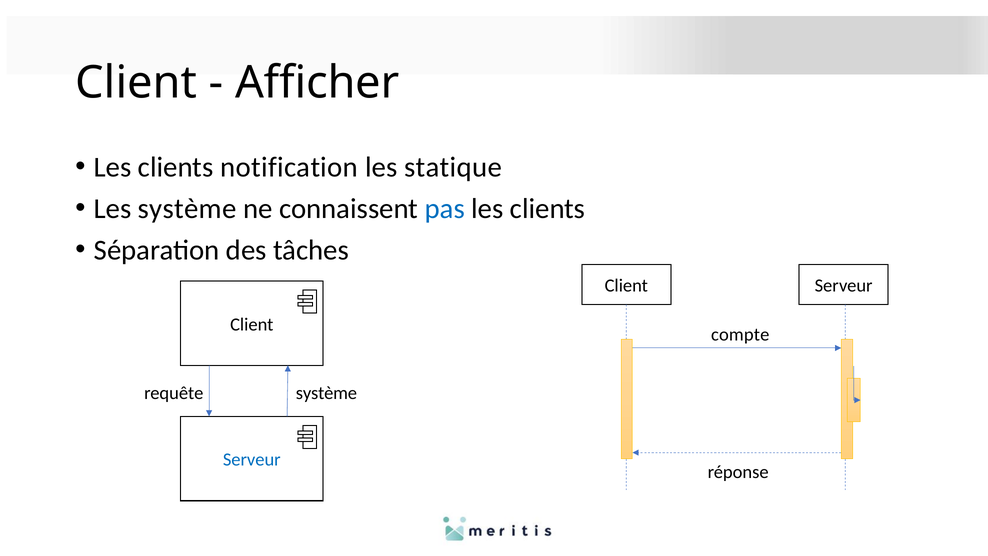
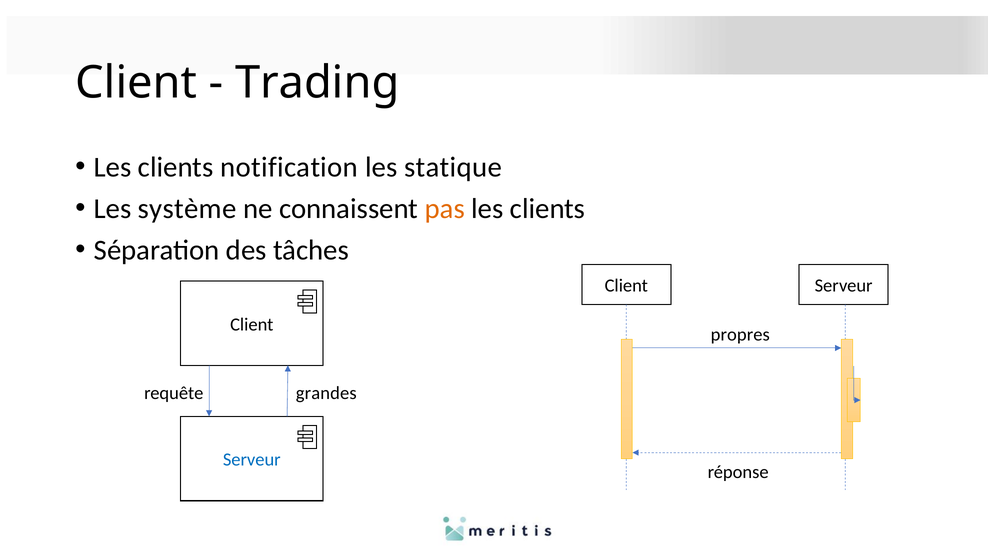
Afficher: Afficher -> Trading
pas colour: blue -> orange
compte: compte -> propres
requête système: système -> grandes
